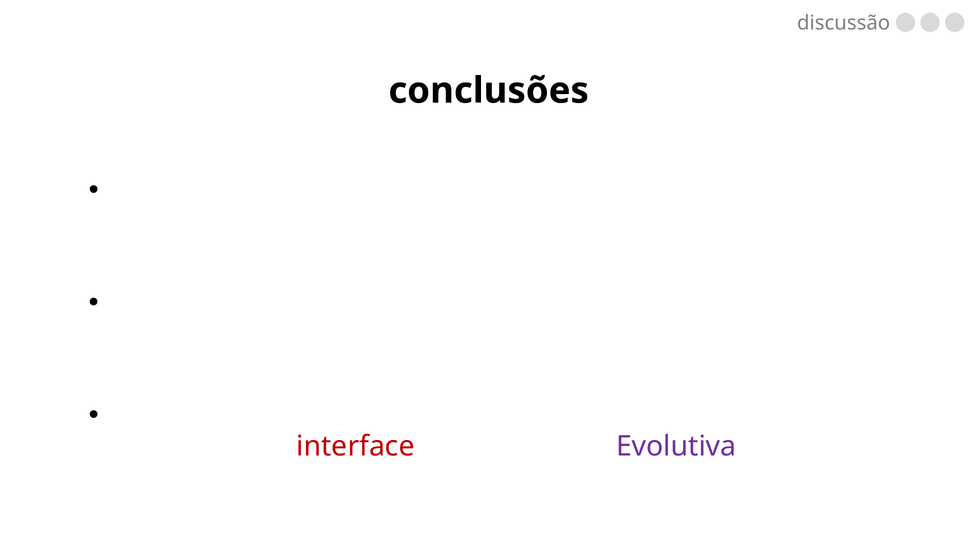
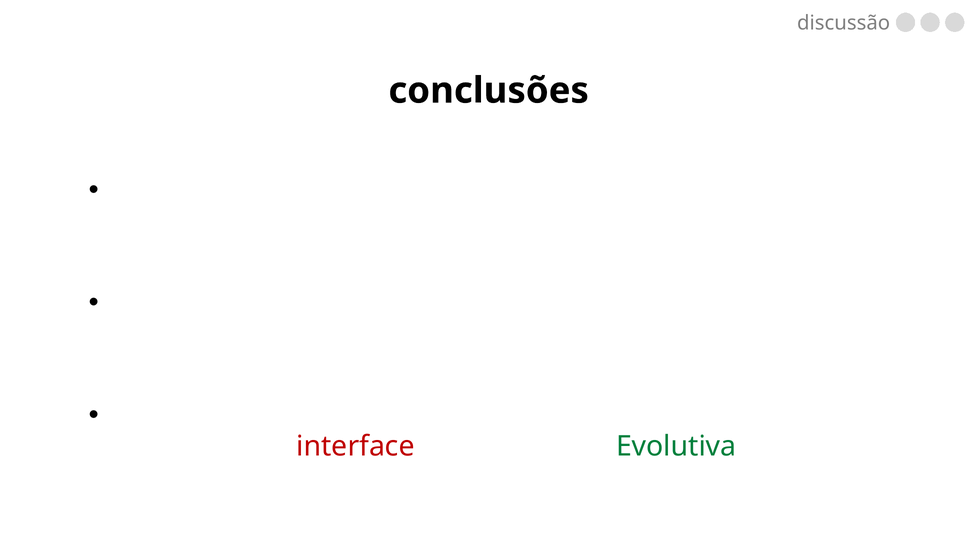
Evolutiva colour: purple -> green
